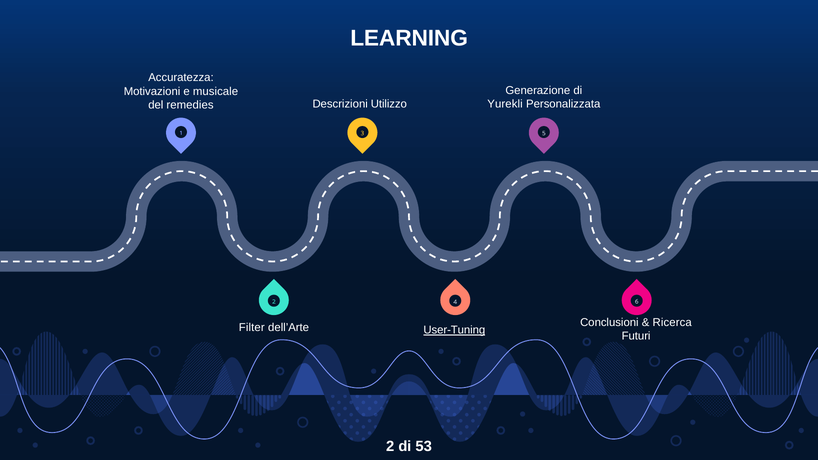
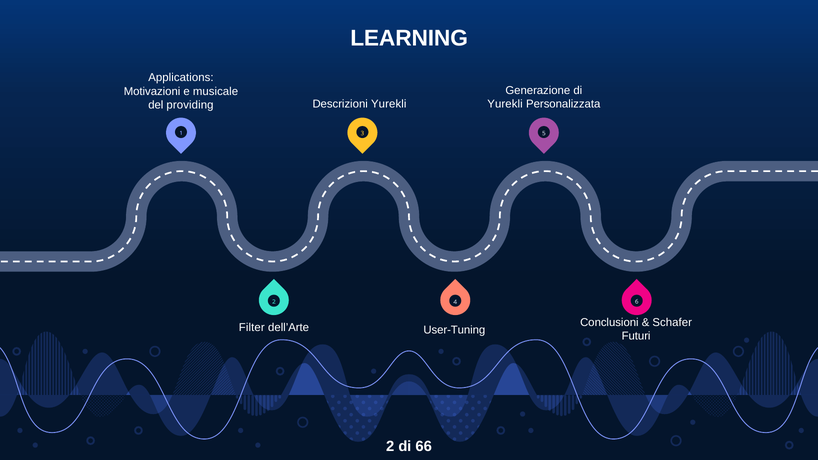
Accuratezza: Accuratezza -> Applications
Descrizioni Utilizzo: Utilizzo -> Yurekli
remedies: remedies -> providing
Ricerca: Ricerca -> Schafer
User-Tuning underline: present -> none
53: 53 -> 66
